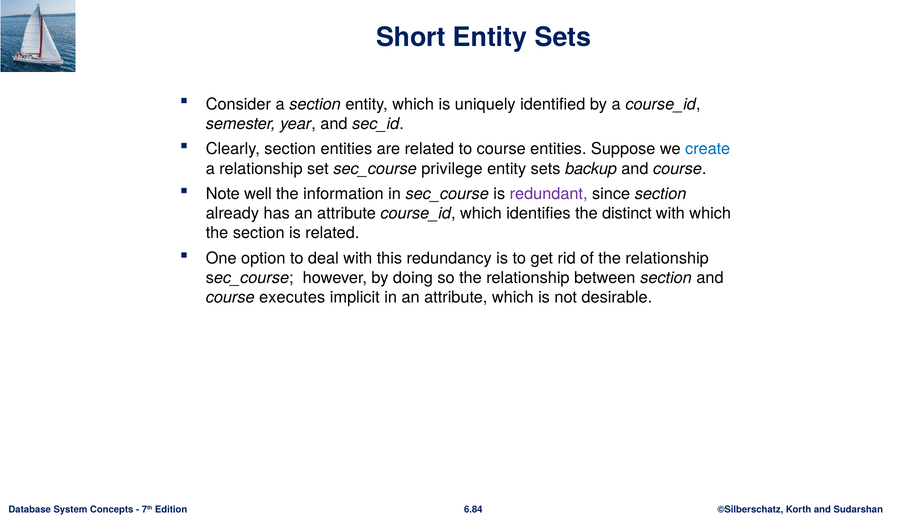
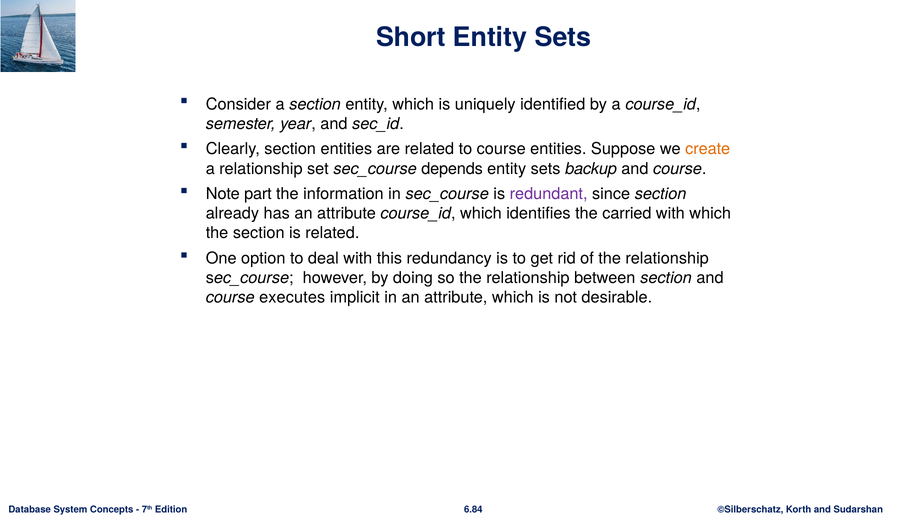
create colour: blue -> orange
privilege: privilege -> depends
well: well -> part
distinct: distinct -> carried
